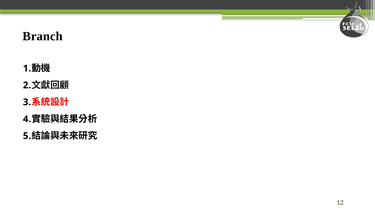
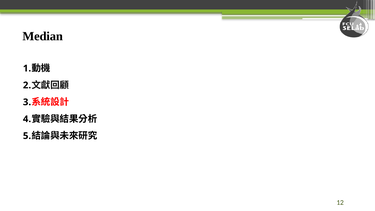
Branch: Branch -> Median
